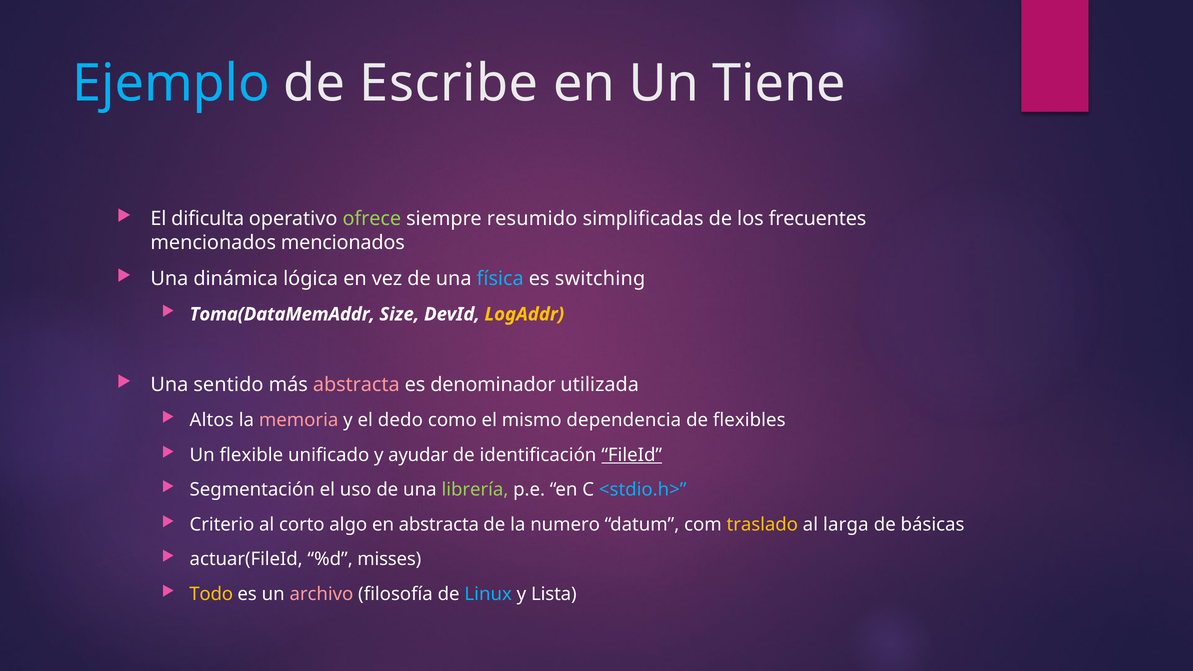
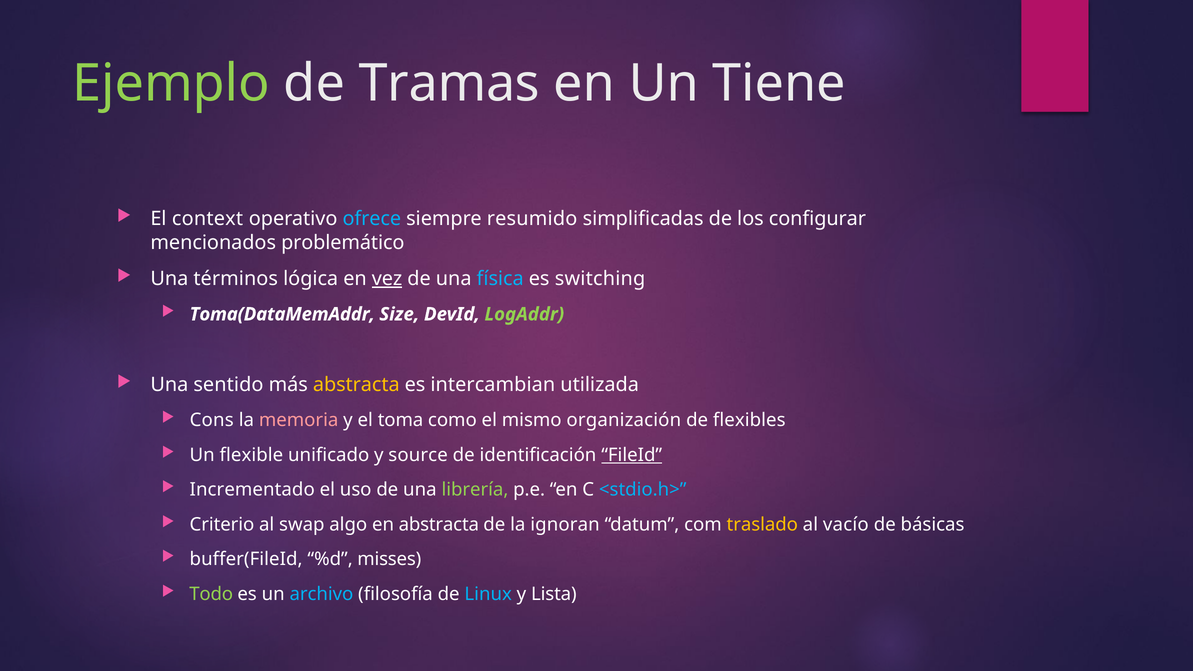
Ejemplo colour: light blue -> light green
Escribe: Escribe -> Tramas
dificulta: dificulta -> context
ofrece colour: light green -> light blue
frecuentes: frecuentes -> configurar
mencionados mencionados: mencionados -> problemático
dinámica: dinámica -> términos
vez underline: none -> present
LogAddr colour: yellow -> light green
abstracta at (356, 385) colour: pink -> yellow
denominador: denominador -> intercambian
Altos: Altos -> Cons
dedo: dedo -> toma
dependencia: dependencia -> organización
ayudar: ayudar -> source
Segmentación: Segmentación -> Incrementado
corto: corto -> swap
numero: numero -> ignoran
larga: larga -> vacío
actuar(FileId: actuar(FileId -> buffer(FileId
Todo colour: yellow -> light green
archivo colour: pink -> light blue
